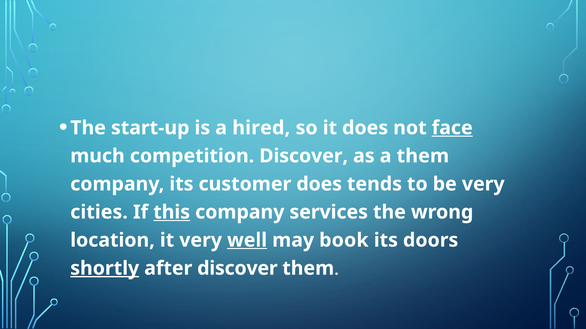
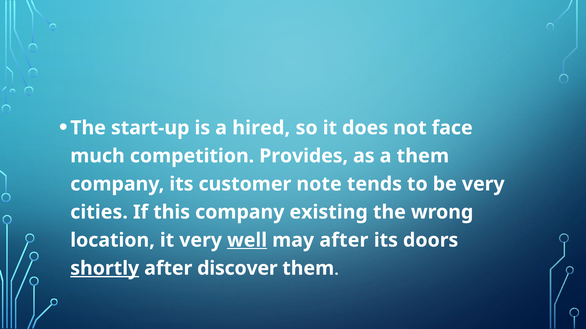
face underline: present -> none
competition Discover: Discover -> Provides
customer does: does -> note
this underline: present -> none
services: services -> existing
may book: book -> after
